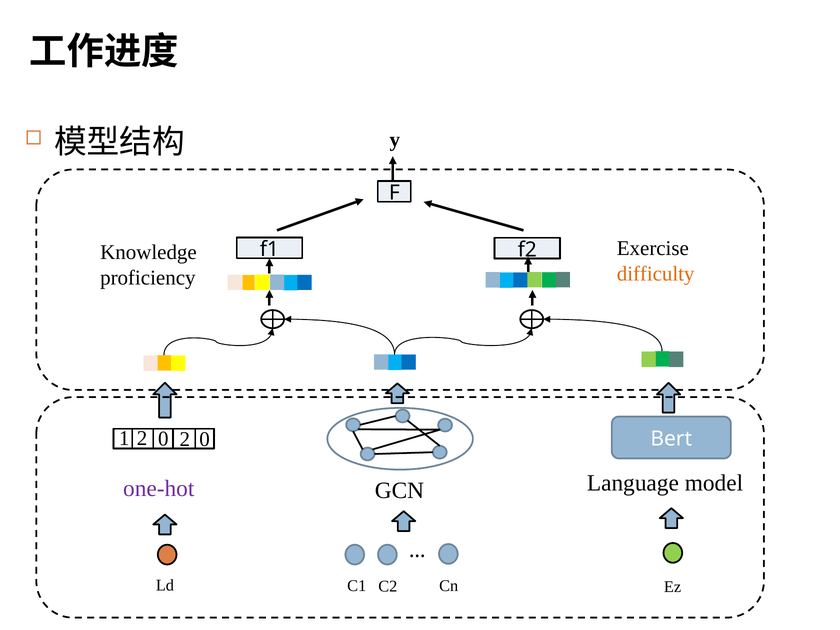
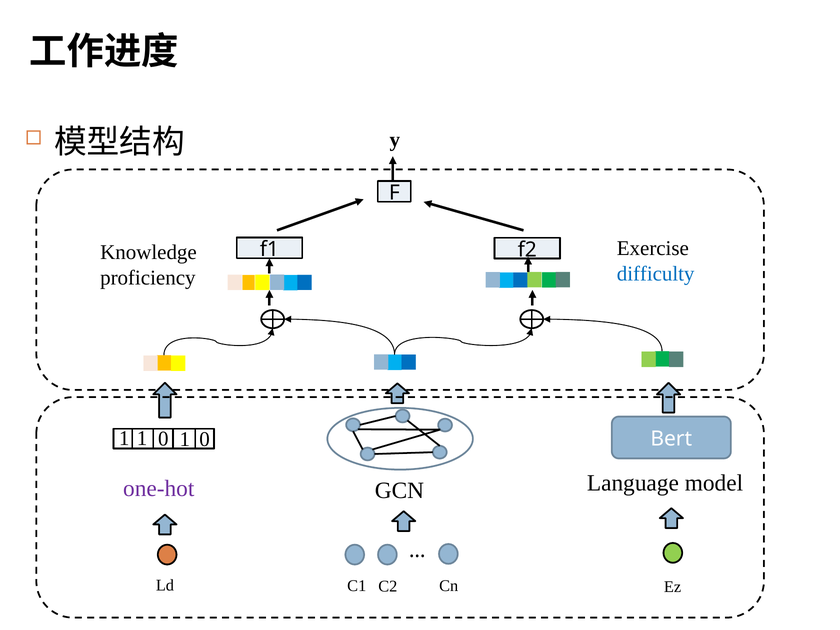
difficulty colour: orange -> blue
1 2: 2 -> 1
0 2: 2 -> 1
